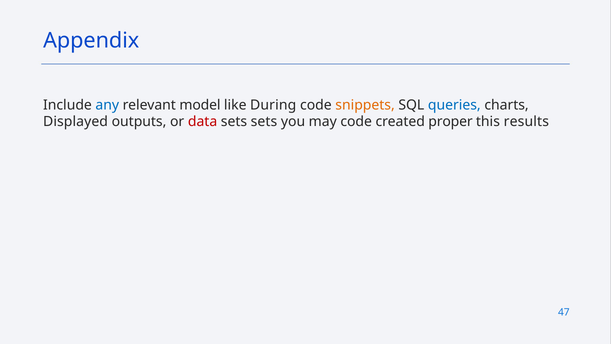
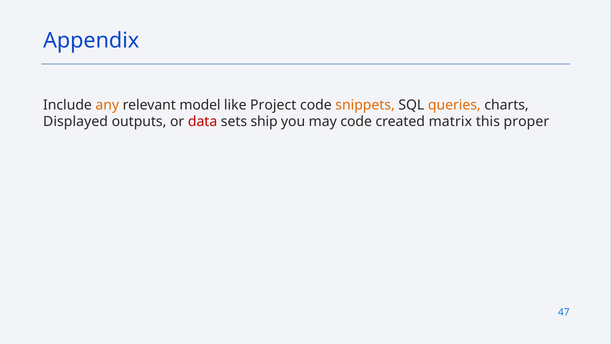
any colour: blue -> orange
During: During -> Project
queries colour: blue -> orange
sets sets: sets -> ship
proper: proper -> matrix
results: results -> proper
